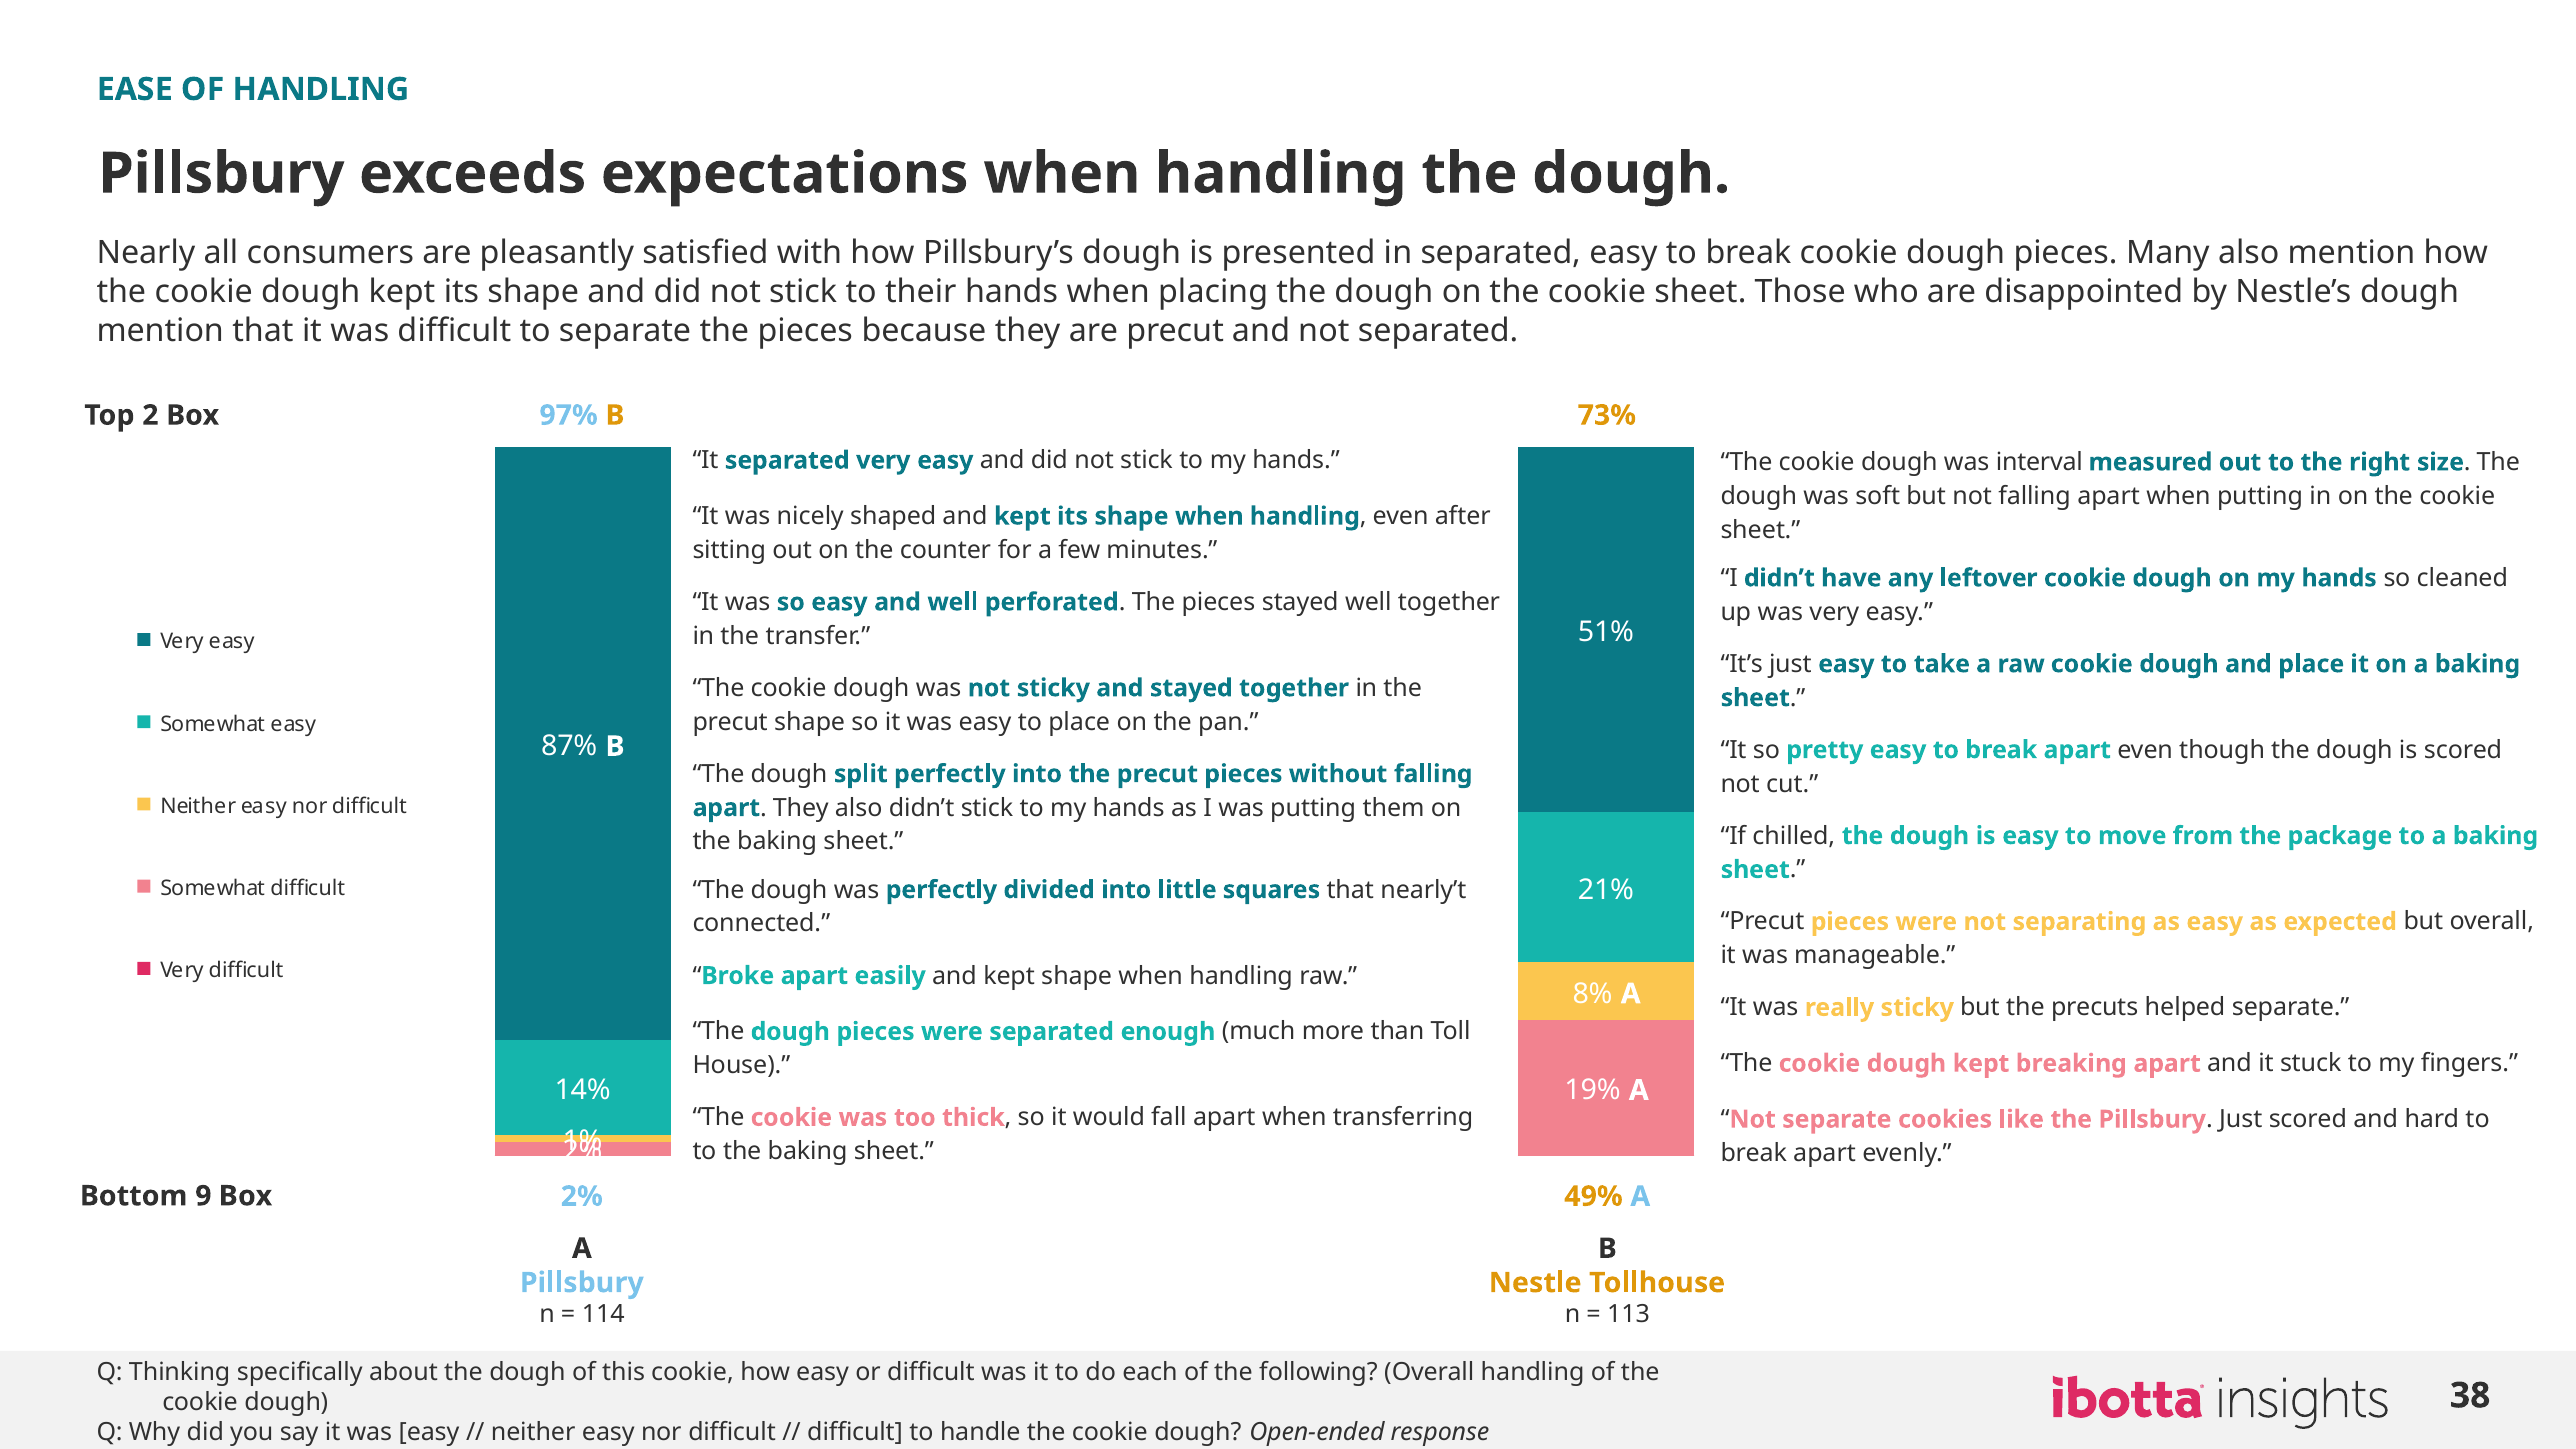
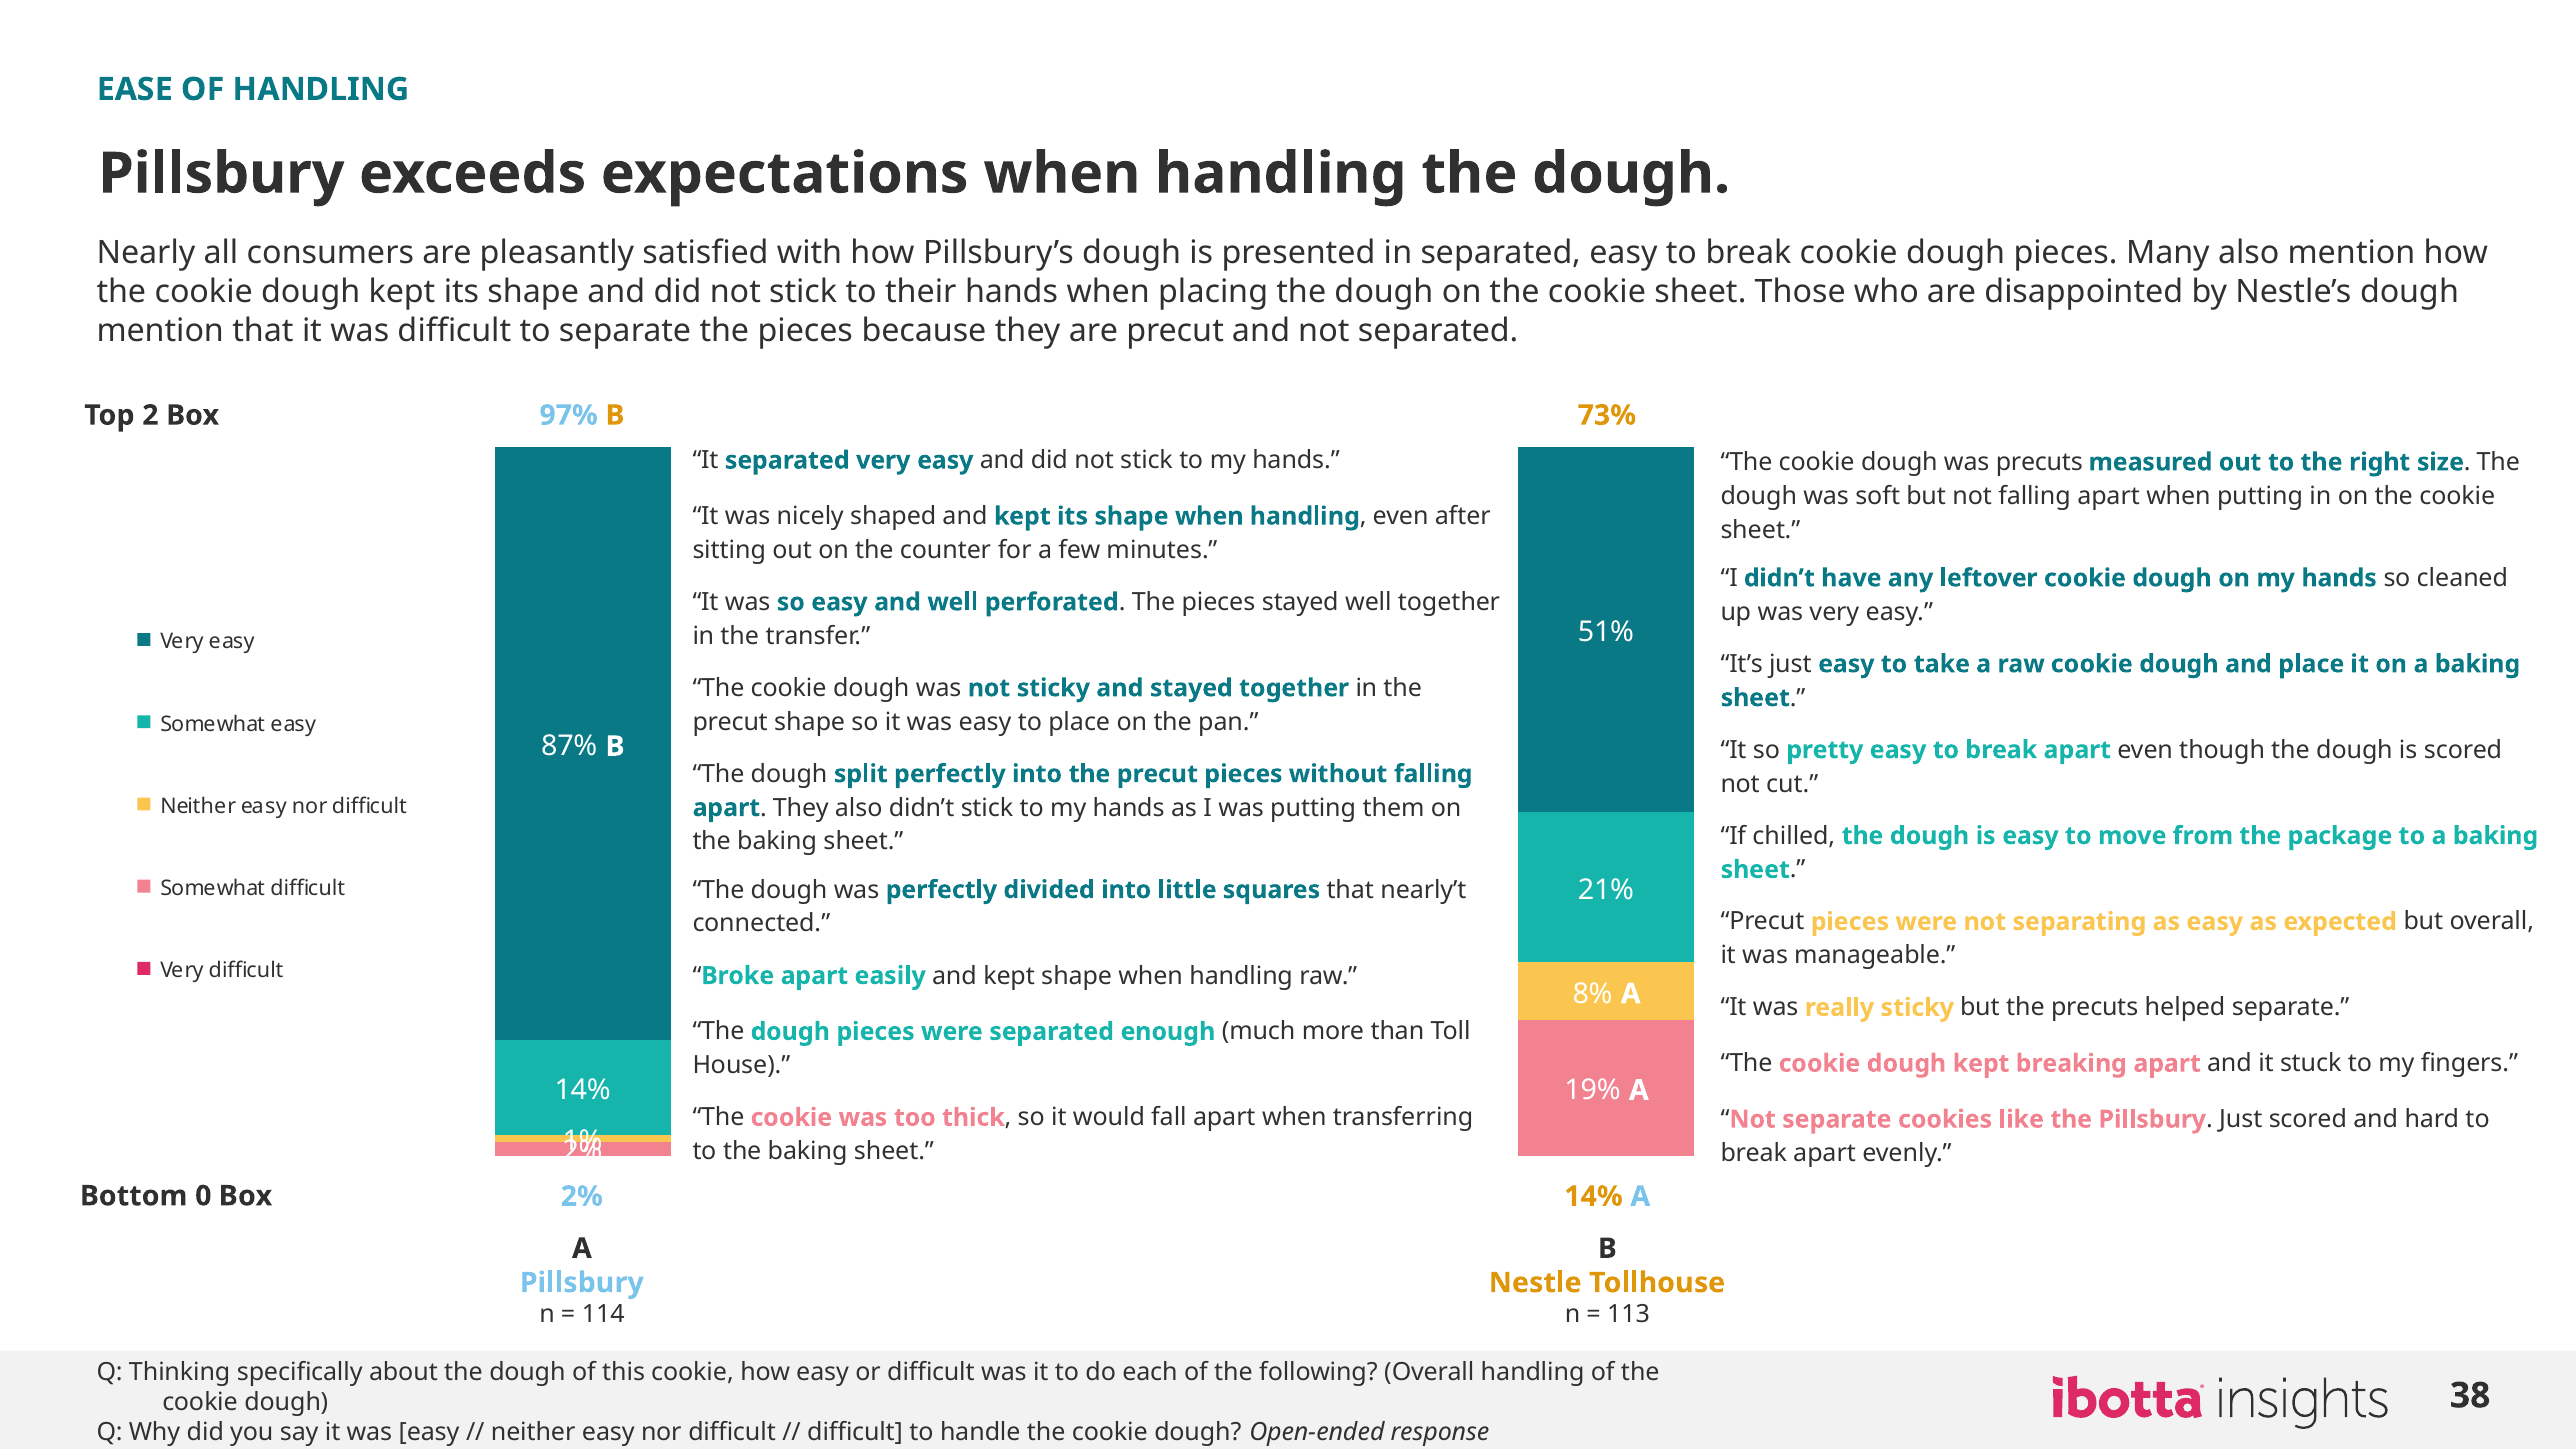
was interval: interval -> precuts
9: 9 -> 0
49% at (1593, 1196): 49% -> 14%
